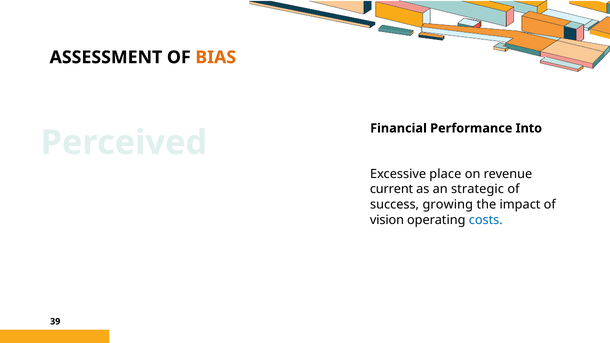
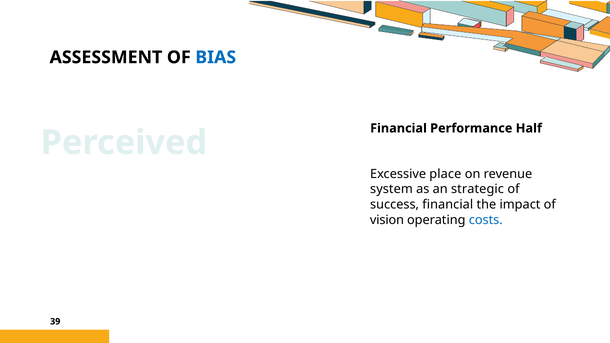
BIAS colour: orange -> blue
Into: Into -> Half
current: current -> system
success growing: growing -> financial
